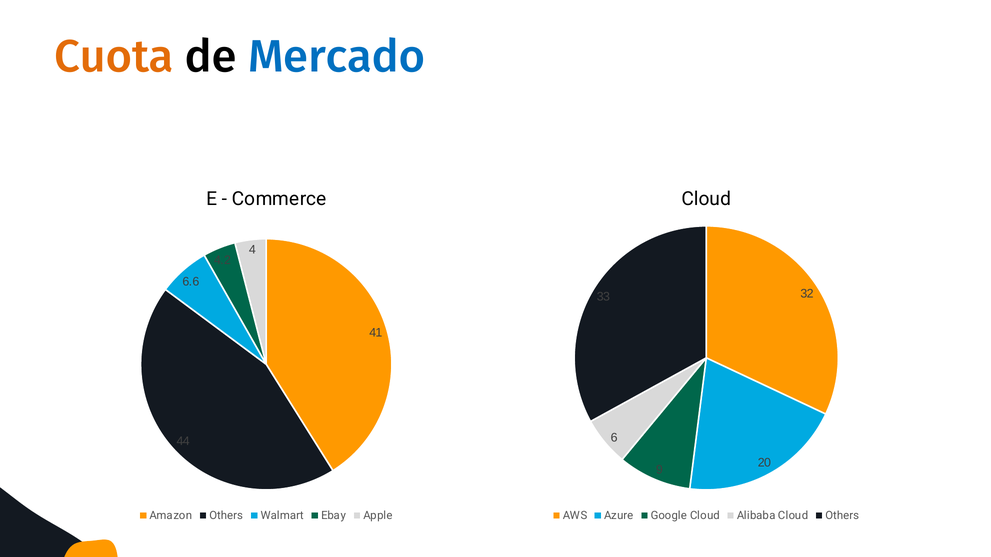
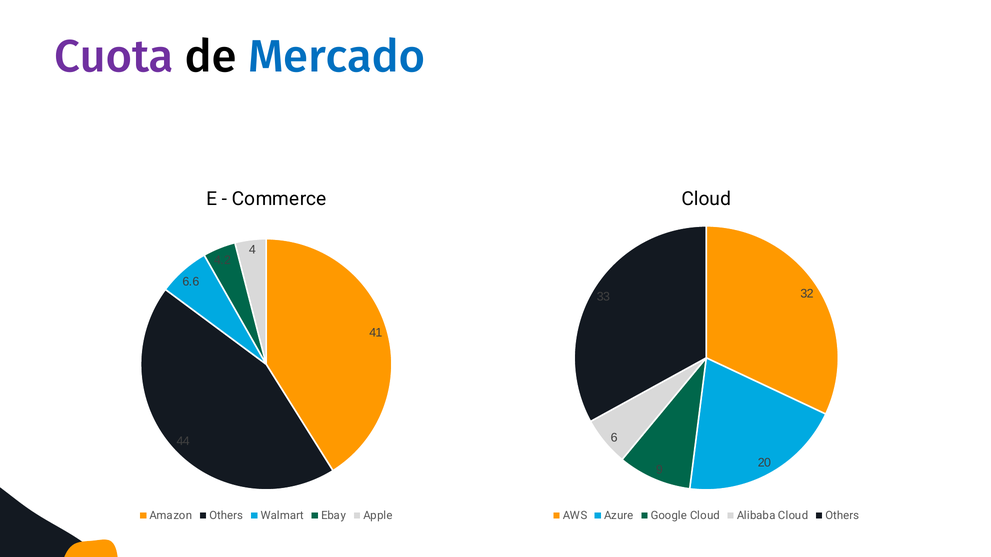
Cuota colour: orange -> purple
